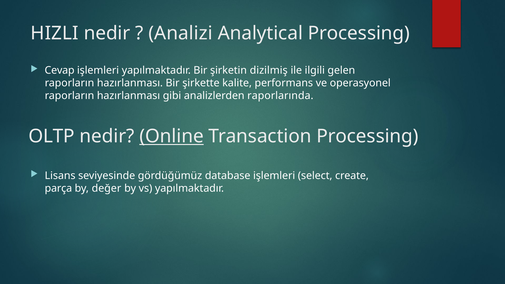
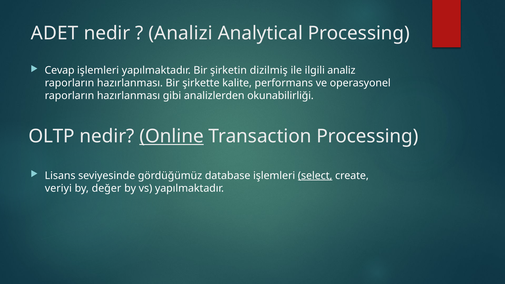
HIZLI: HIZLI -> ADET
gelen: gelen -> analiz
raporlarında: raporlarında -> okunabilirliği
select underline: none -> present
parça: parça -> veriyi
